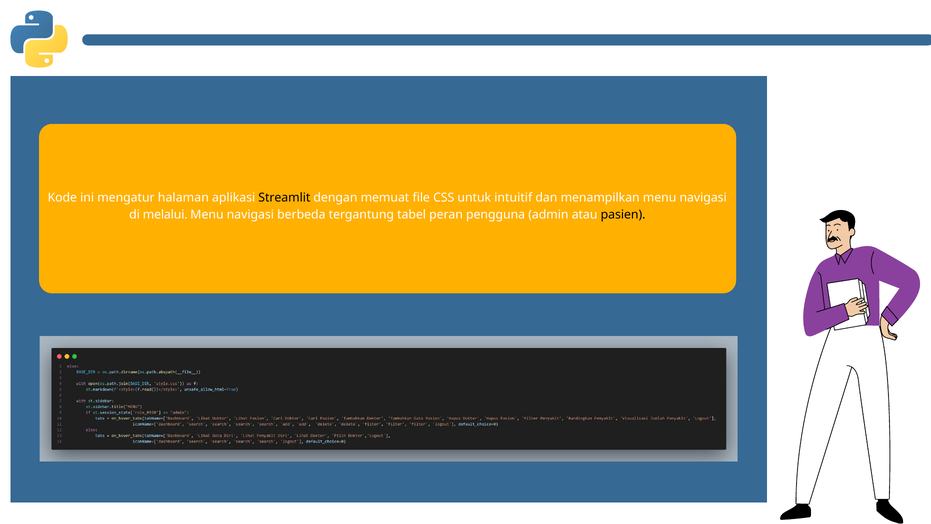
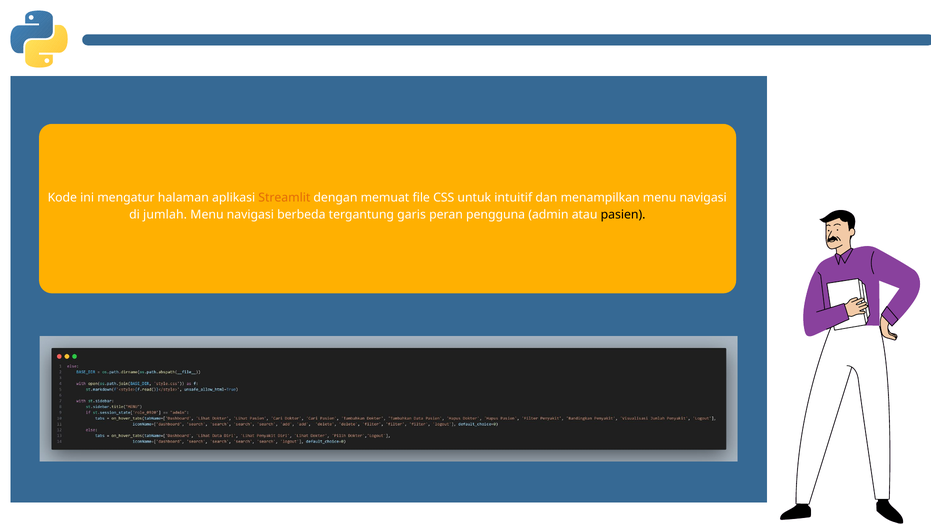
Streamlit colour: black -> orange
melalui: melalui -> jumlah
tabel: tabel -> garis
